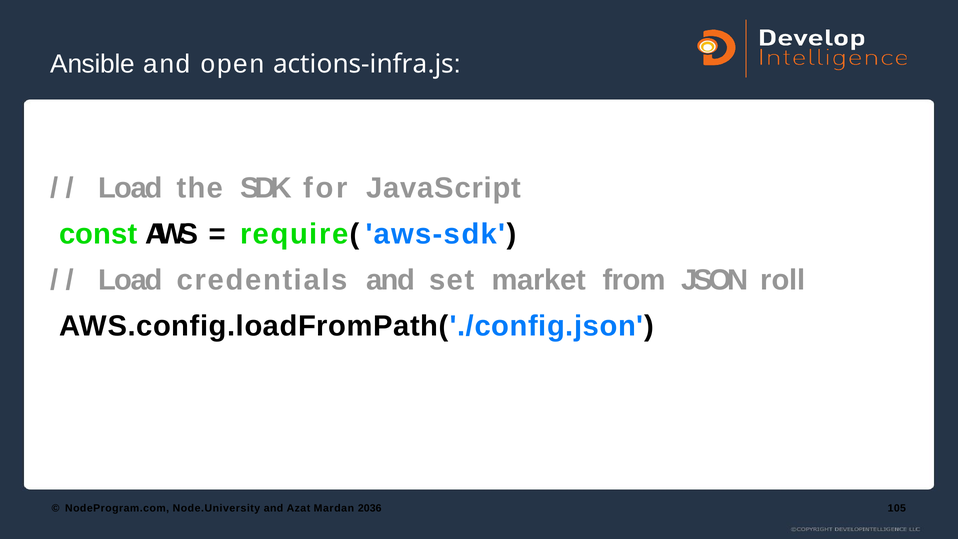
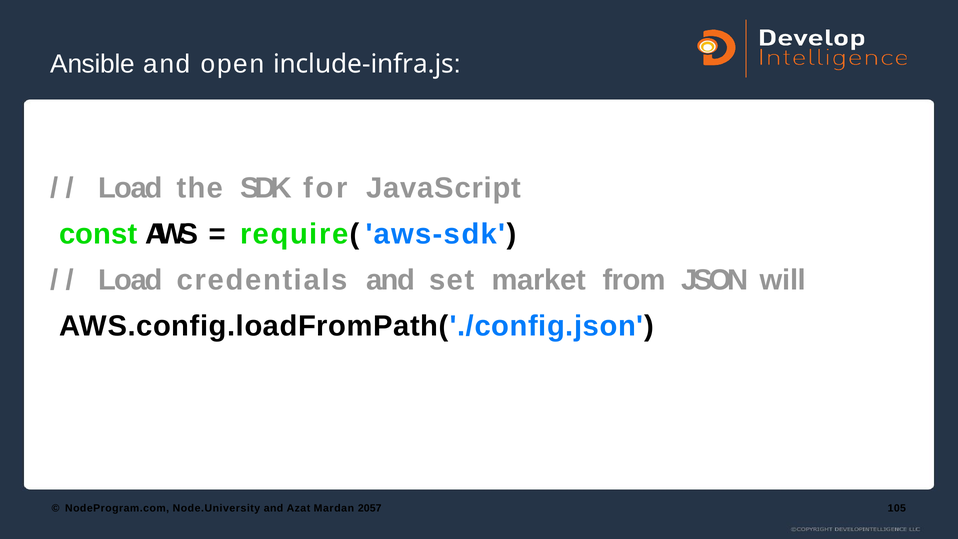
actions-infra.js: actions-infra.js -> include-infra.js
roll: roll -> will
2036: 2036 -> 2057
